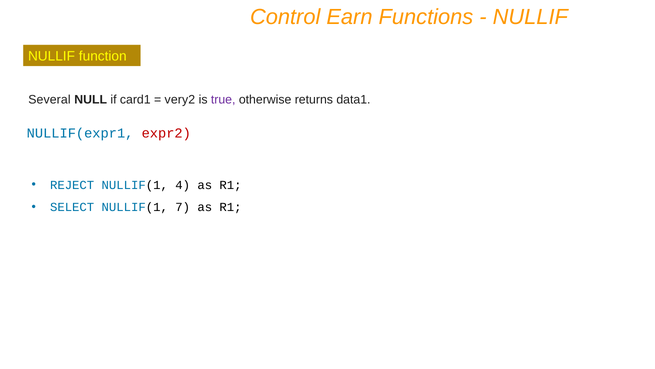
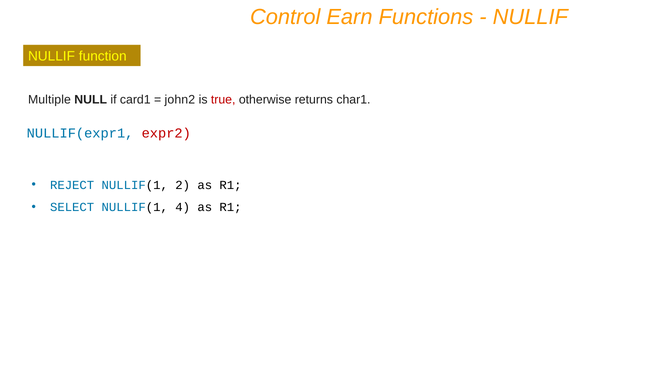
Several: Several -> Multiple
very2: very2 -> john2
true colour: purple -> red
data1: data1 -> char1
4: 4 -> 2
7: 7 -> 4
